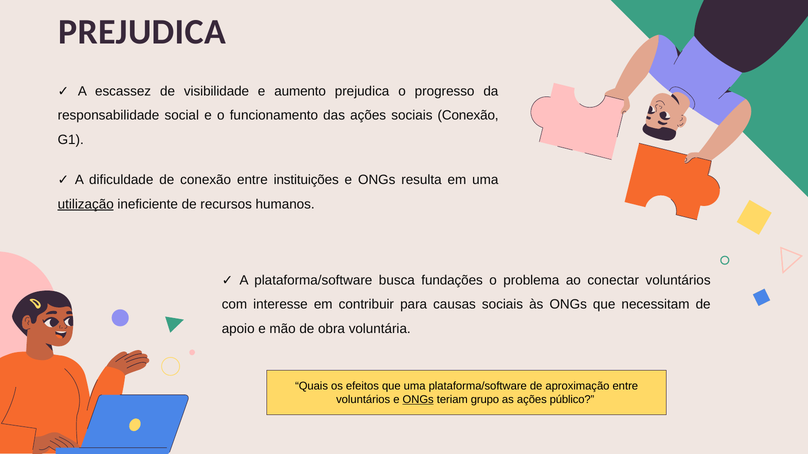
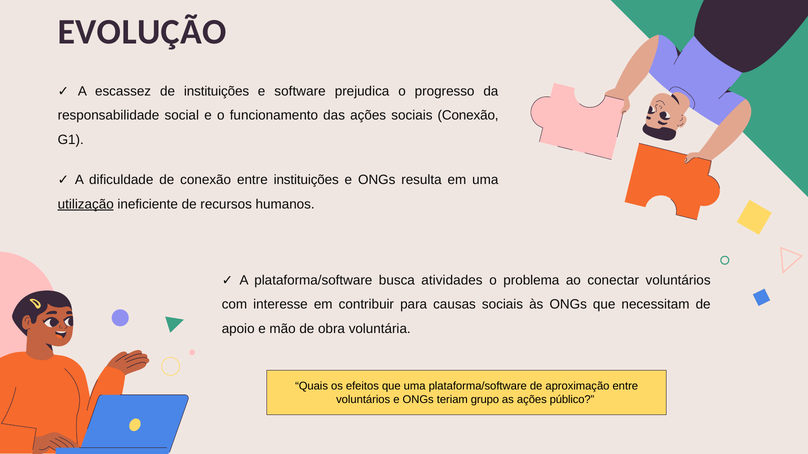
PREJUDICA at (142, 32): PREJUDICA -> EVOLUÇÃO
de visibilidade: visibilidade -> instituições
aumento: aumento -> software
fundações: fundações -> atividades
ONGs at (418, 400) underline: present -> none
